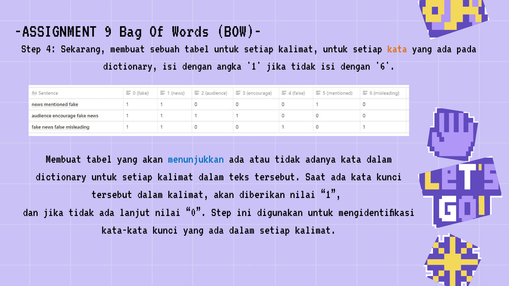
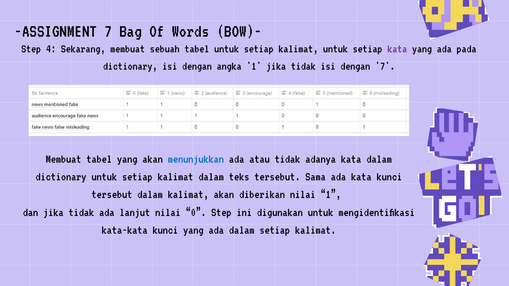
ASSIGNMENT 9: 9 -> 7
kata at (397, 48) colour: orange -> purple
dengan 6: 6 -> 7
Saat: Saat -> Sama
